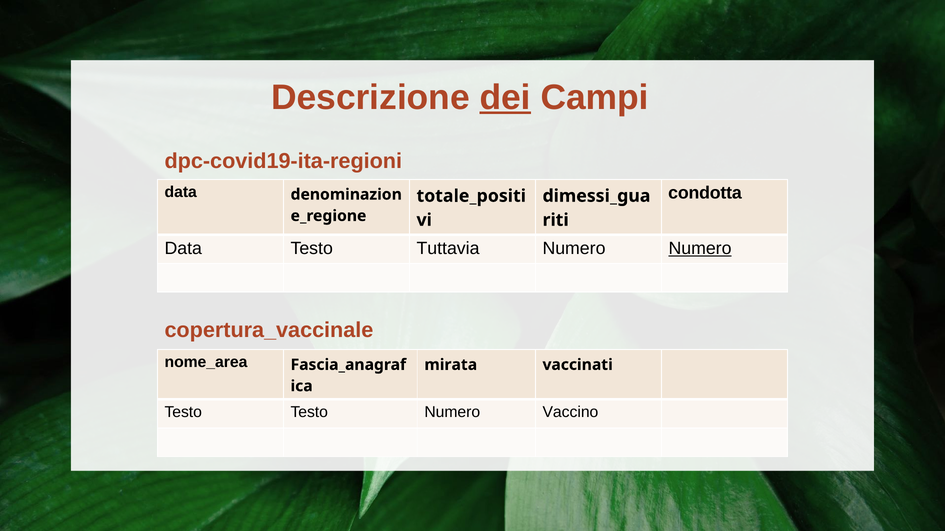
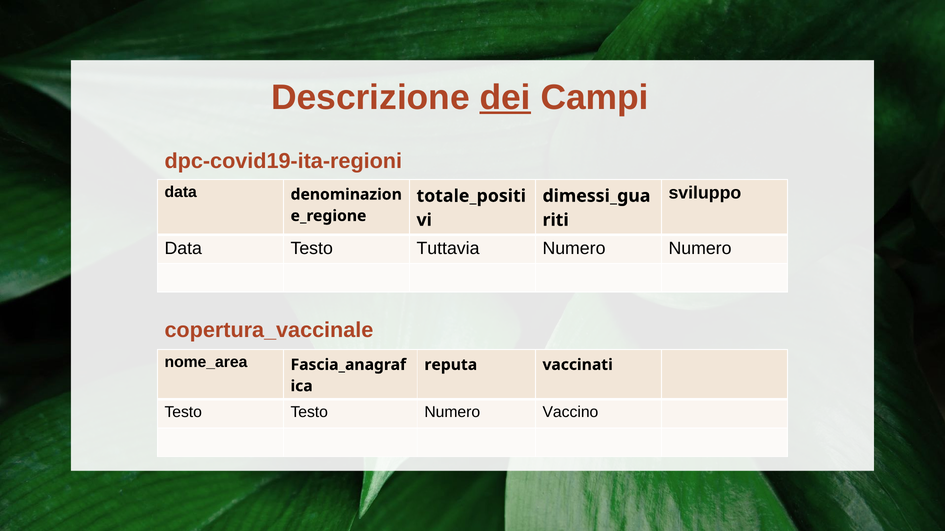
condotta: condotta -> sviluppo
Numero at (700, 249) underline: present -> none
mirata: mirata -> reputa
